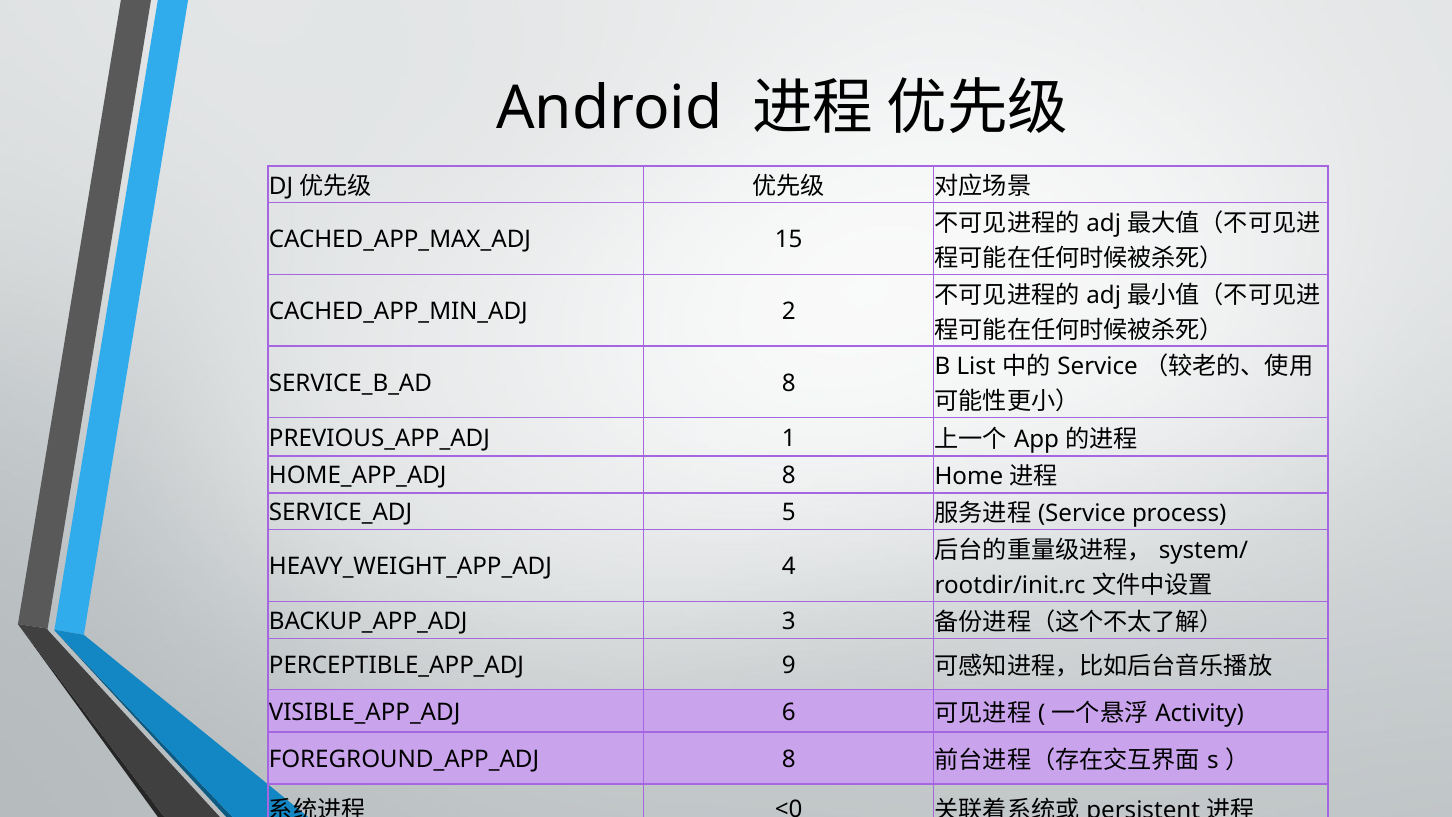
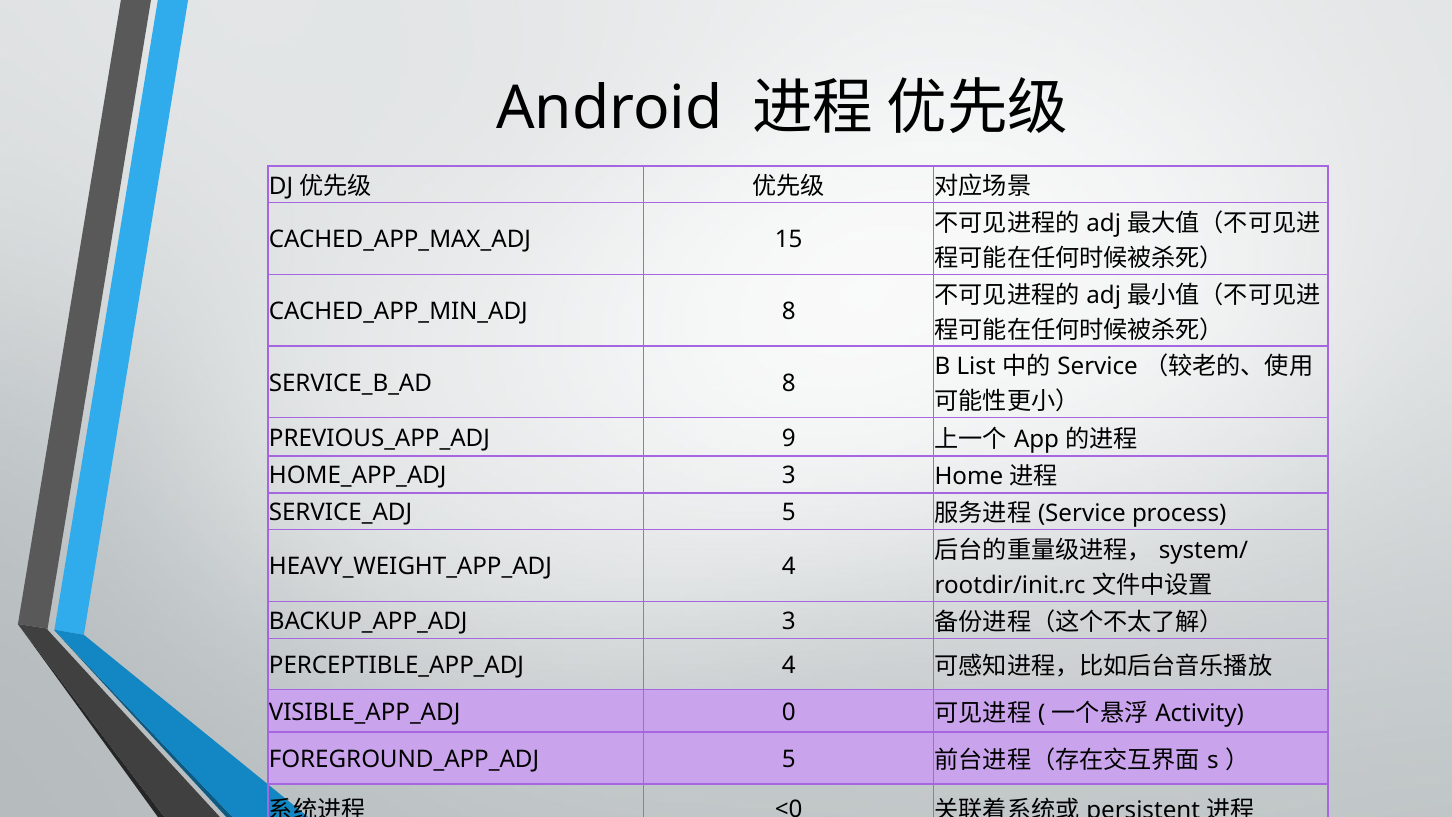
2 at (789, 312): 2 -> 8
1: 1 -> 9
8 at (789, 476): 8 -> 3
9 at (789, 665): 9 -> 4
6: 6 -> 0
8 at (789, 759): 8 -> 5
